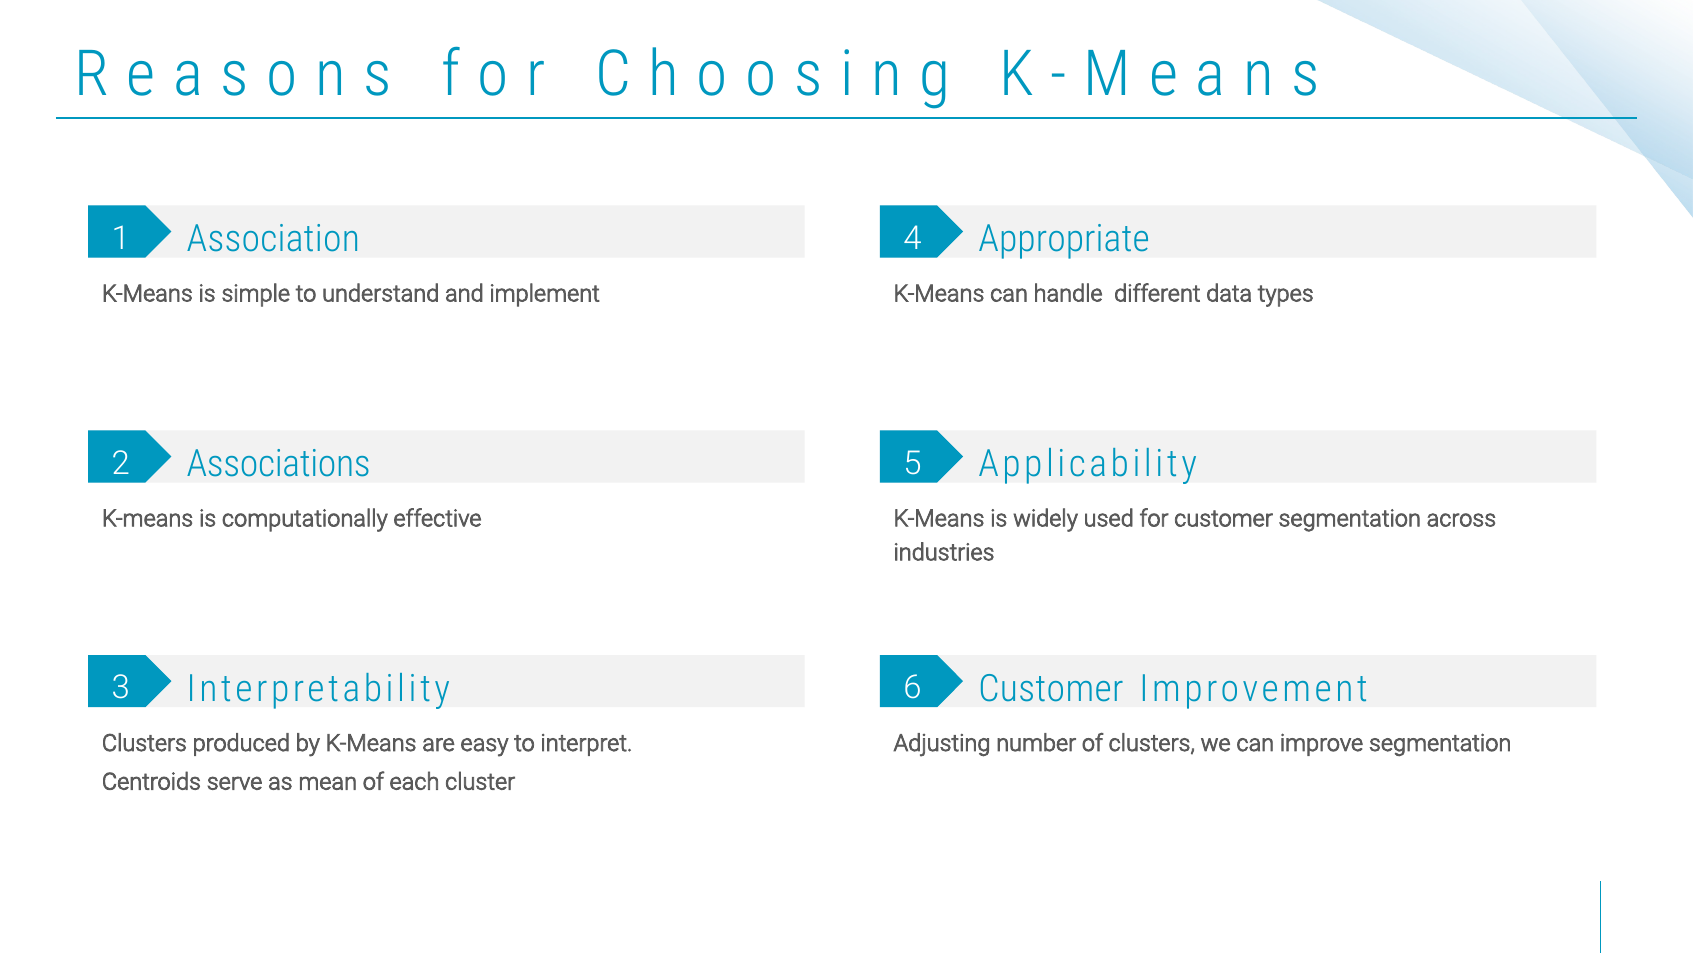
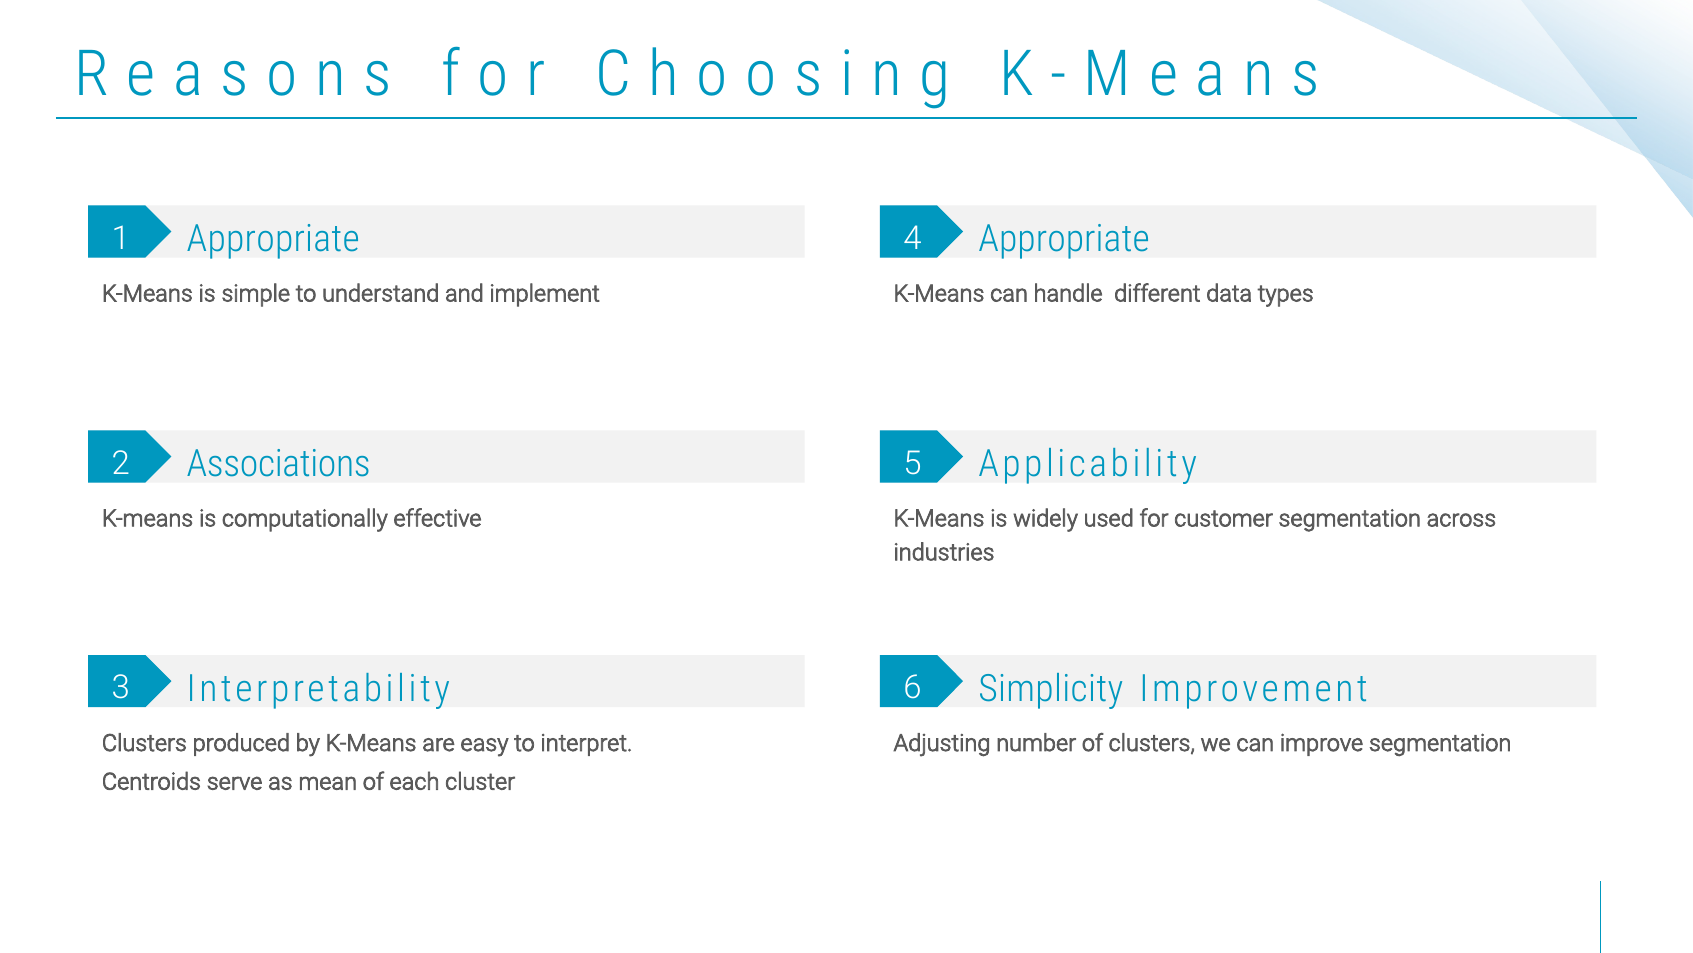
Association at (273, 239): Association -> Appropriate
Customer at (1051, 688): Customer -> Simplicity
